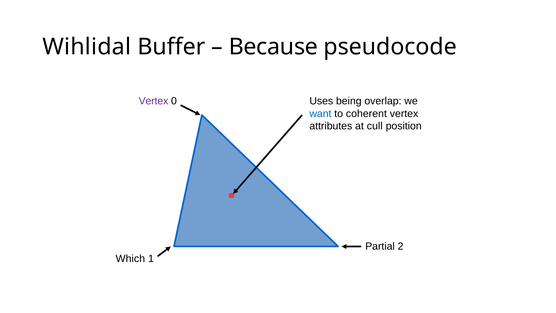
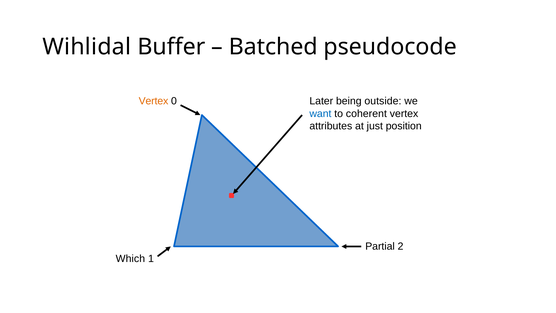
Because: Because -> Batched
Vertex at (154, 101) colour: purple -> orange
Uses: Uses -> Later
overlap: overlap -> outside
cull: cull -> just
